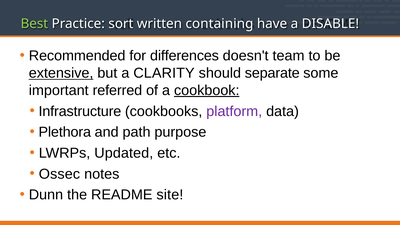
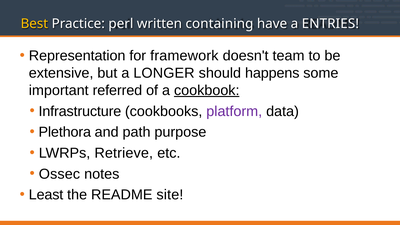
Best colour: light green -> yellow
sort: sort -> perl
DISABLE: DISABLE -> ENTRIES
Recommended: Recommended -> Representation
differences: differences -> framework
extensive underline: present -> none
CLARITY: CLARITY -> LONGER
separate: separate -> happens
Updated: Updated -> Retrieve
Dunn: Dunn -> Least
